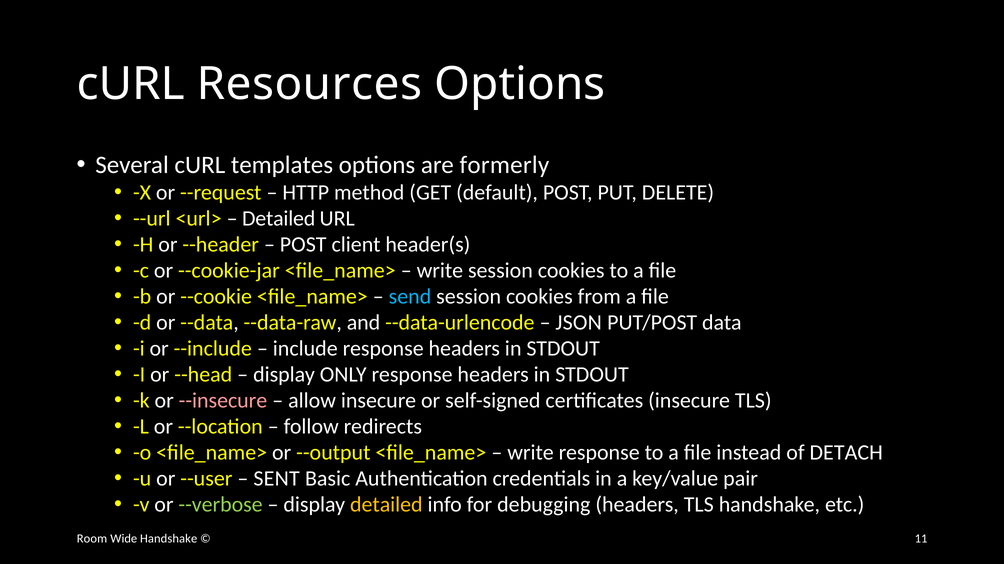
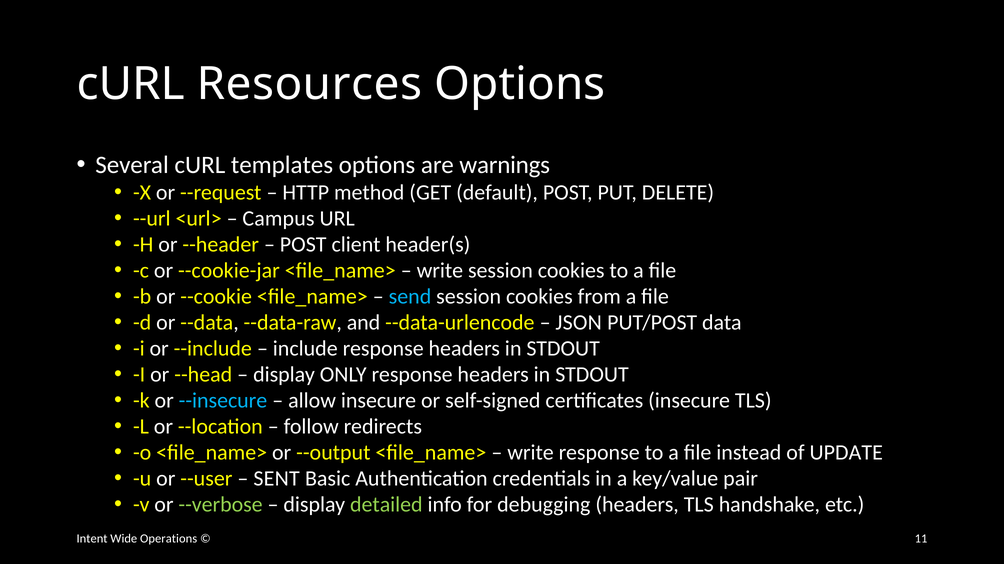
formerly: formerly -> warnings
Detailed at (279, 219): Detailed -> Campus
--insecure colour: pink -> light blue
DETACH: DETACH -> UPDATE
detailed at (386, 505) colour: yellow -> light green
Room: Room -> Intent
Wide Handshake: Handshake -> Operations
